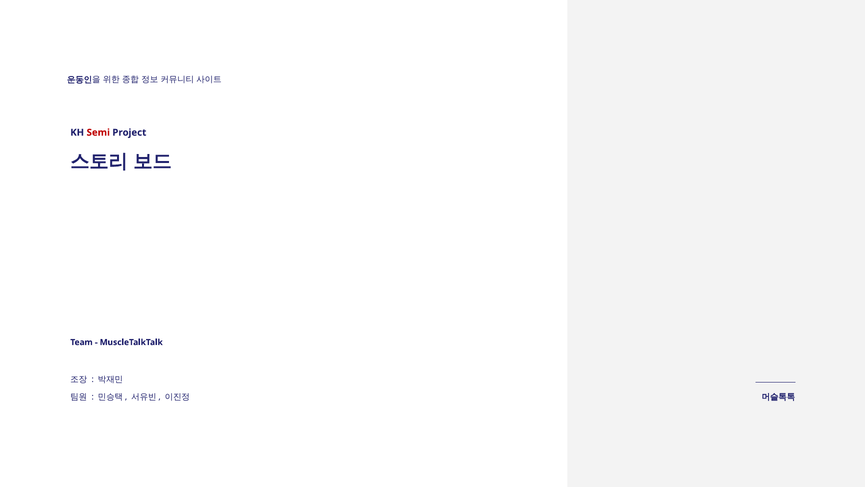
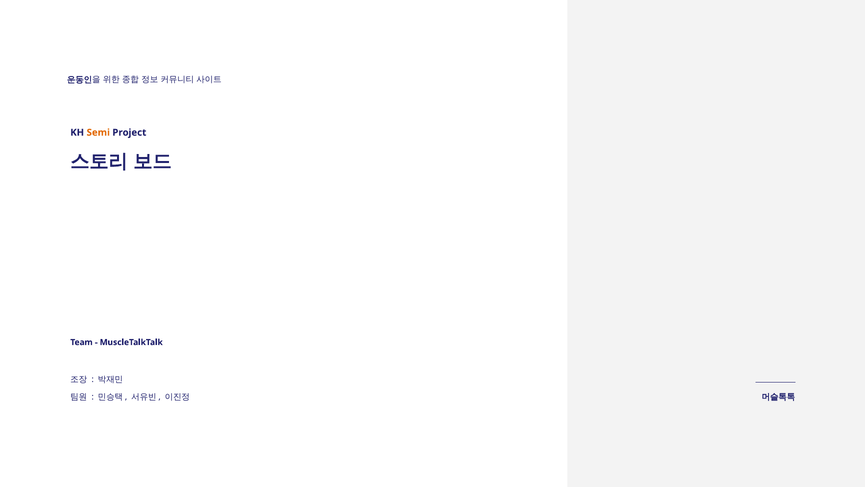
Semi colour: red -> orange
